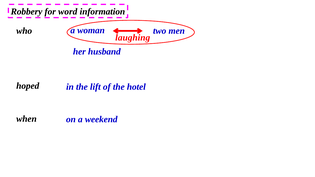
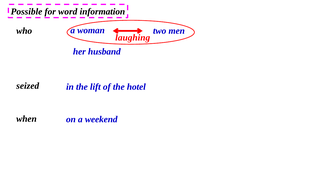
Robbery: Robbery -> Possible
hoped: hoped -> seized
